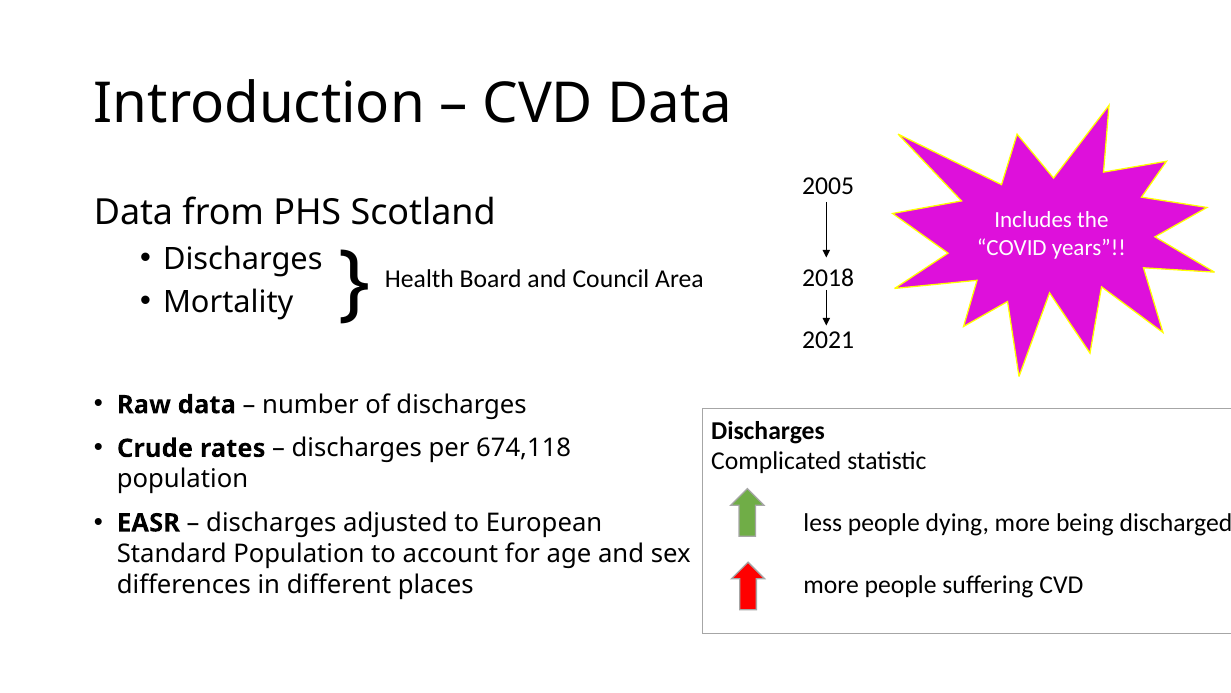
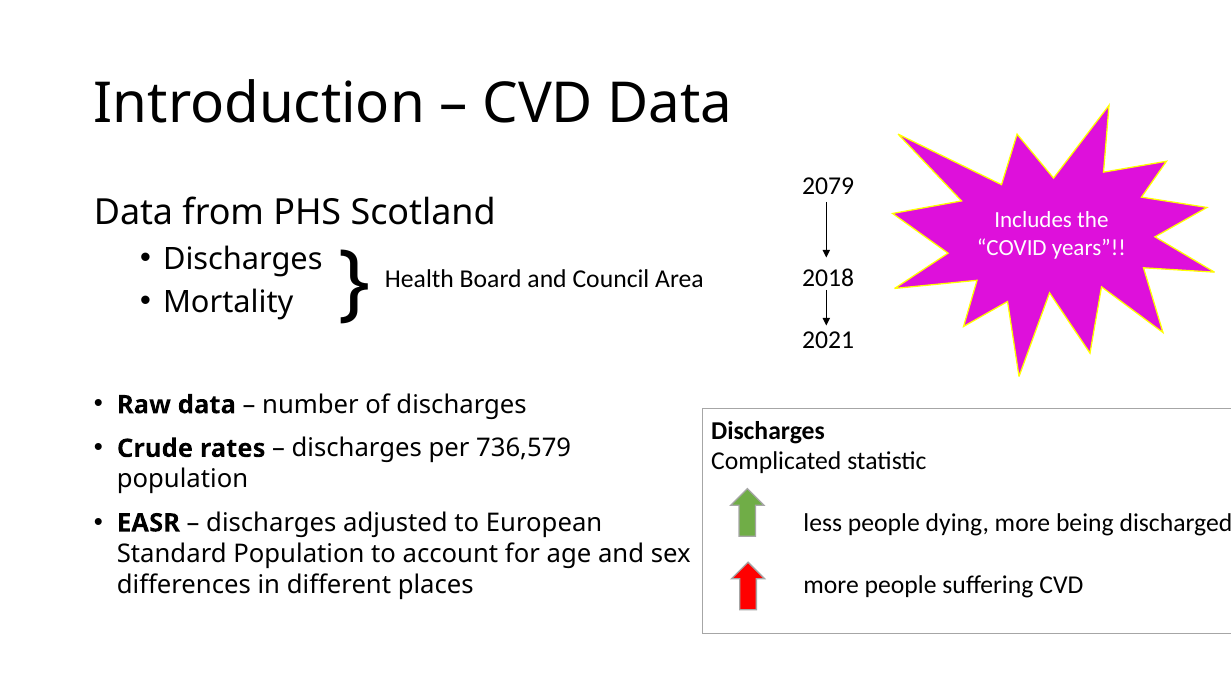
2005: 2005 -> 2079
674,118: 674,118 -> 736,579
